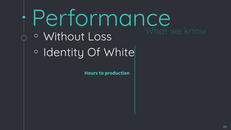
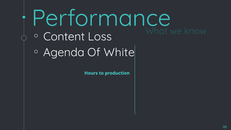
Without: Without -> Content
Identity: Identity -> Agenda
